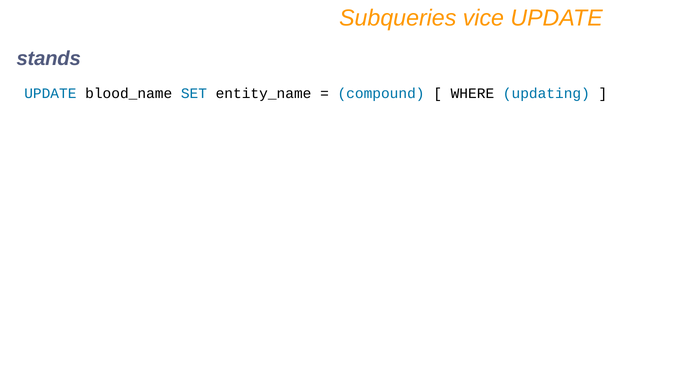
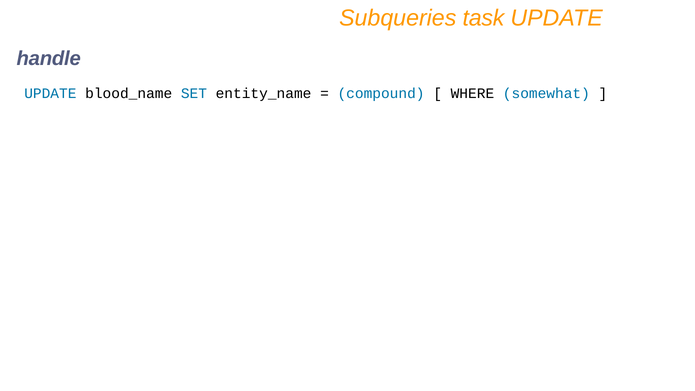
vice: vice -> task
stands: stands -> handle
updating: updating -> somewhat
